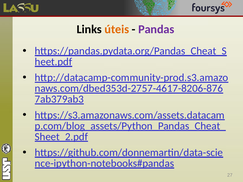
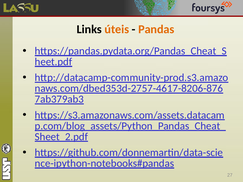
Pandas colour: purple -> orange
